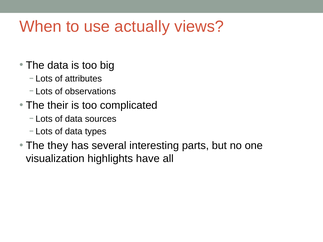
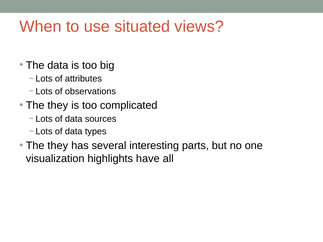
actually: actually -> situated
their at (58, 106): their -> they
